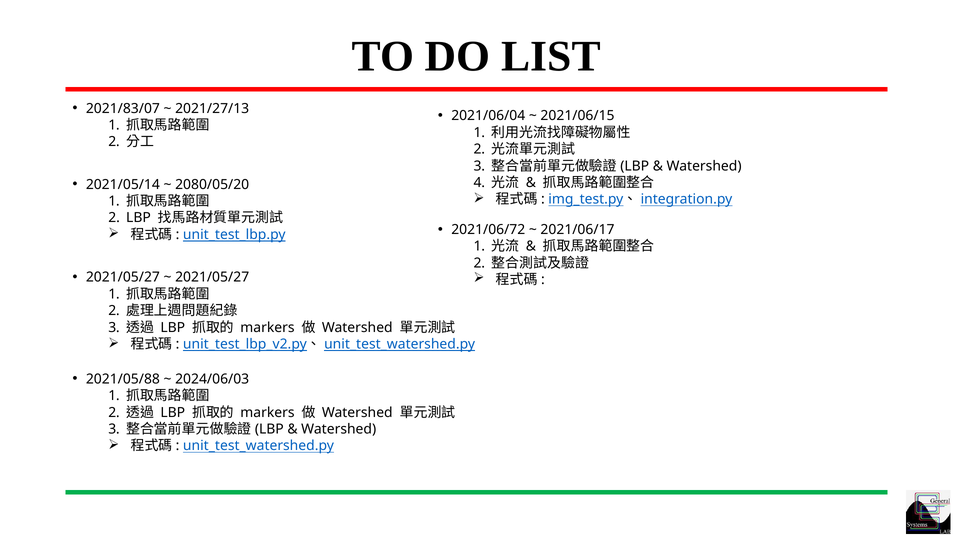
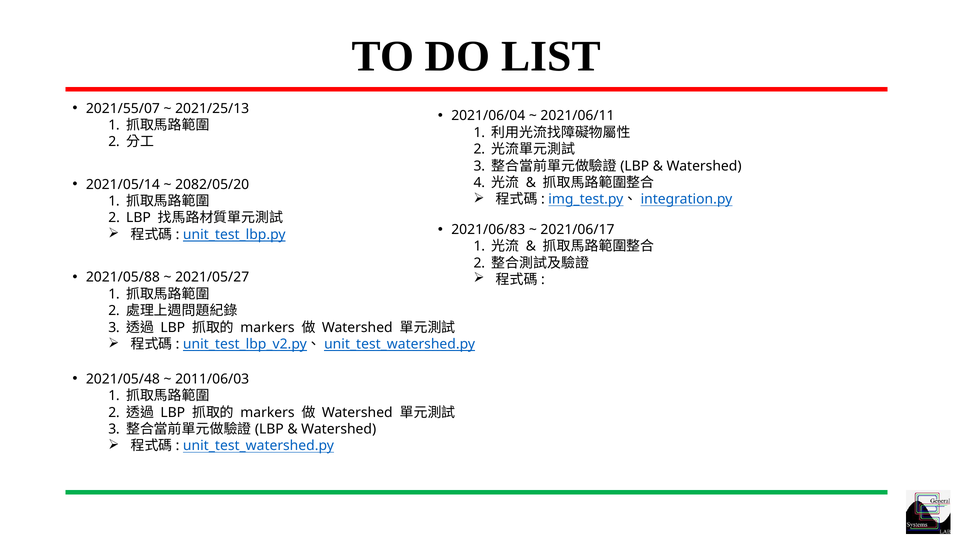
2021/83/07: 2021/83/07 -> 2021/55/07
2021/27/13: 2021/27/13 -> 2021/25/13
2021/06/15: 2021/06/15 -> 2021/06/11
2080/05/20: 2080/05/20 -> 2082/05/20
2021/06/72: 2021/06/72 -> 2021/06/83
2021/05/27 at (123, 277): 2021/05/27 -> 2021/05/88
2021/05/88: 2021/05/88 -> 2021/05/48
2024/06/03: 2024/06/03 -> 2011/06/03
